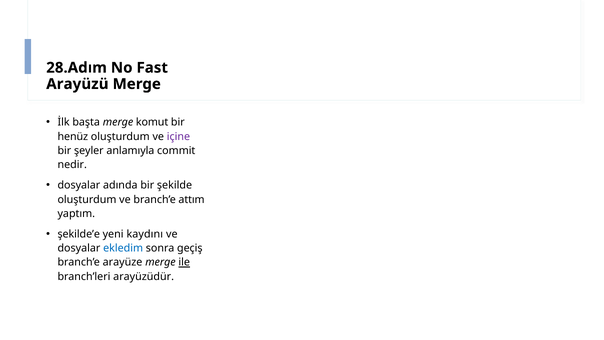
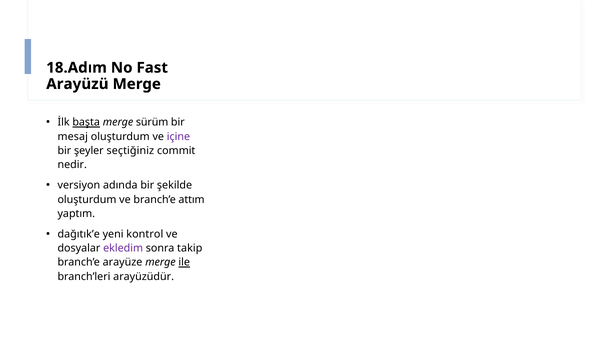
28.Adım: 28.Adım -> 18.Adım
başta underline: none -> present
komut: komut -> sürüm
henüz: henüz -> mesaj
anlamıyla: anlamıyla -> seçtiğiniz
dosyalar at (79, 185): dosyalar -> versiyon
şekilde’e: şekilde’e -> dağıtık’e
kaydını: kaydını -> kontrol
ekledim colour: blue -> purple
geçiş: geçiş -> takip
